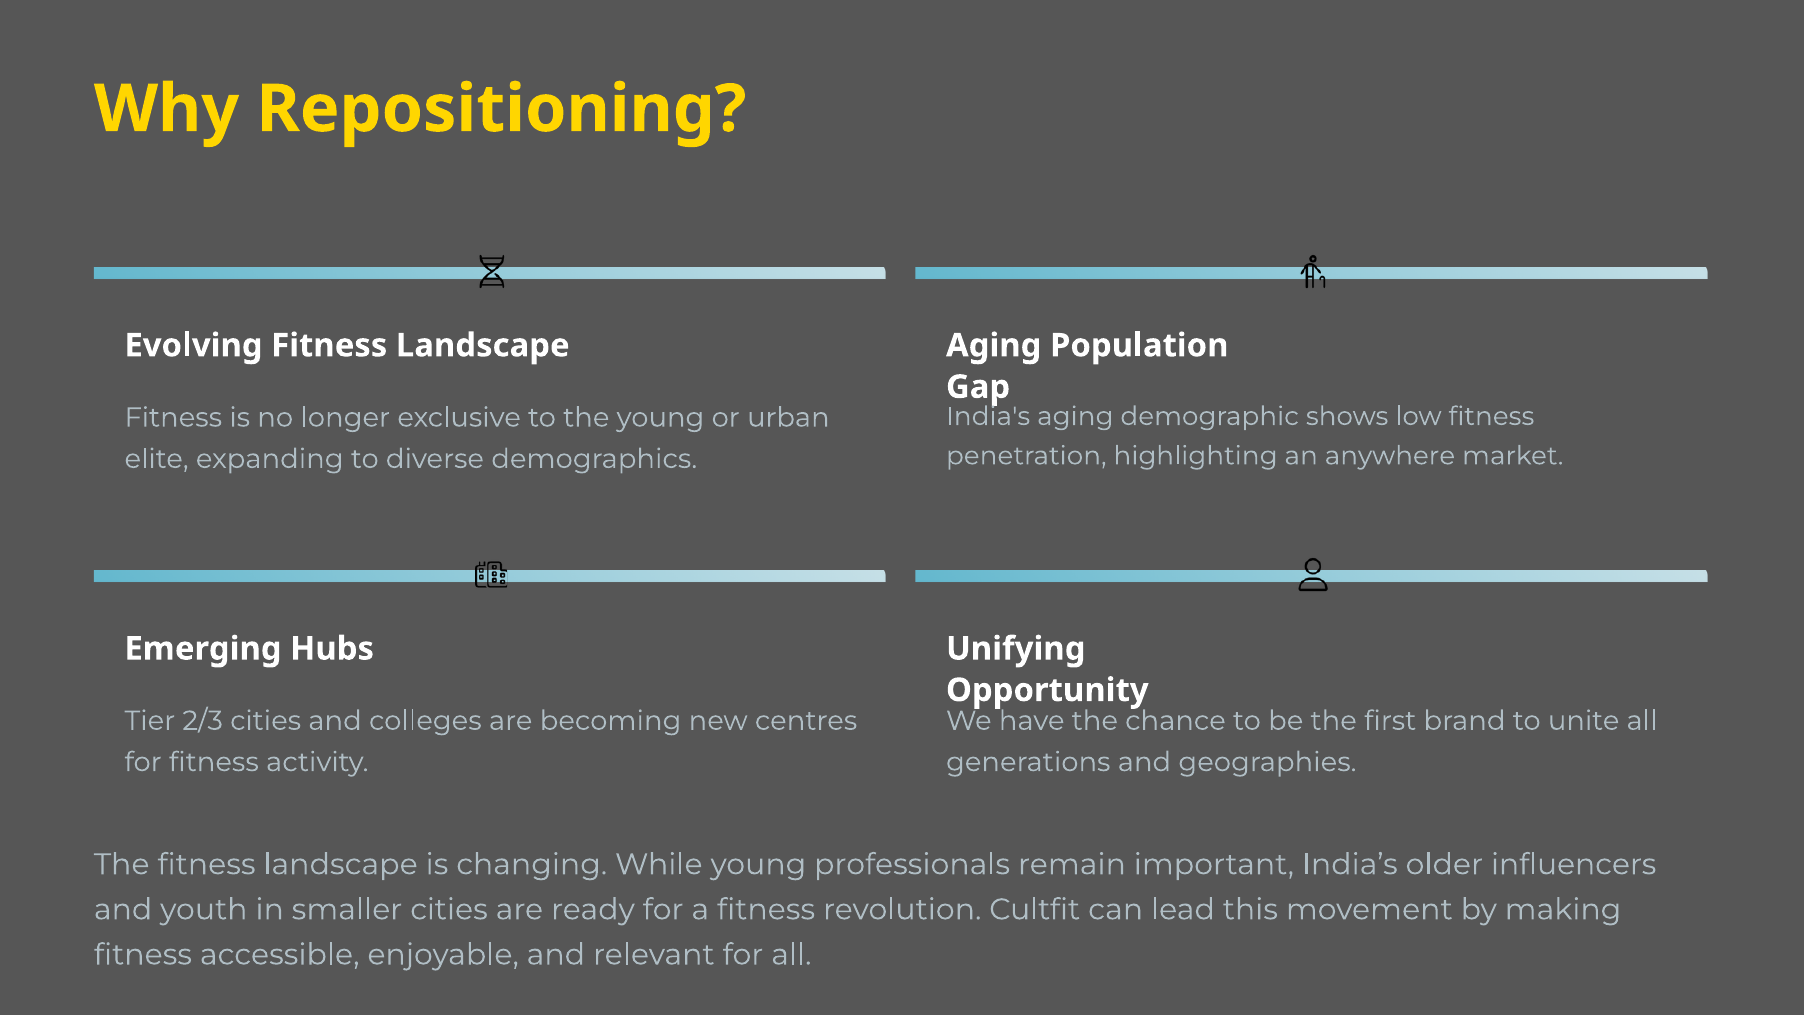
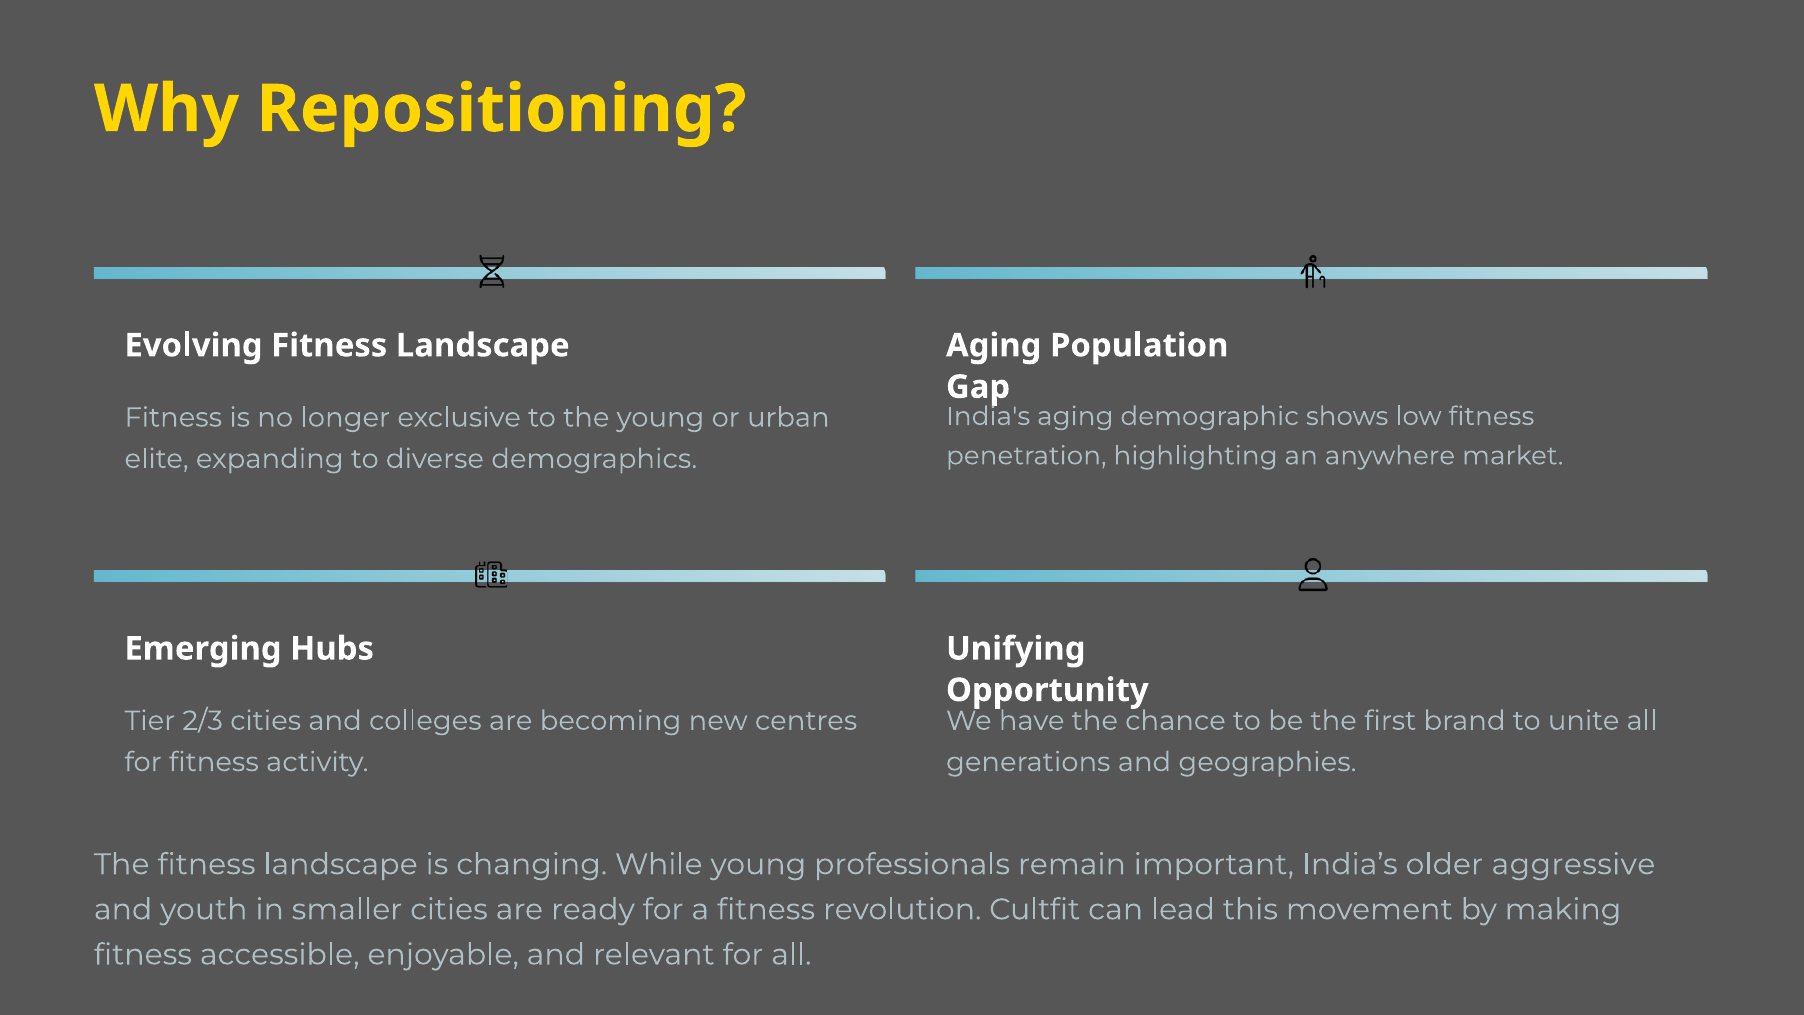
influencers: influencers -> aggressive
